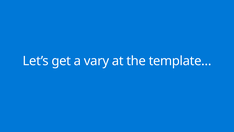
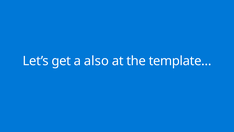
vary: vary -> also
